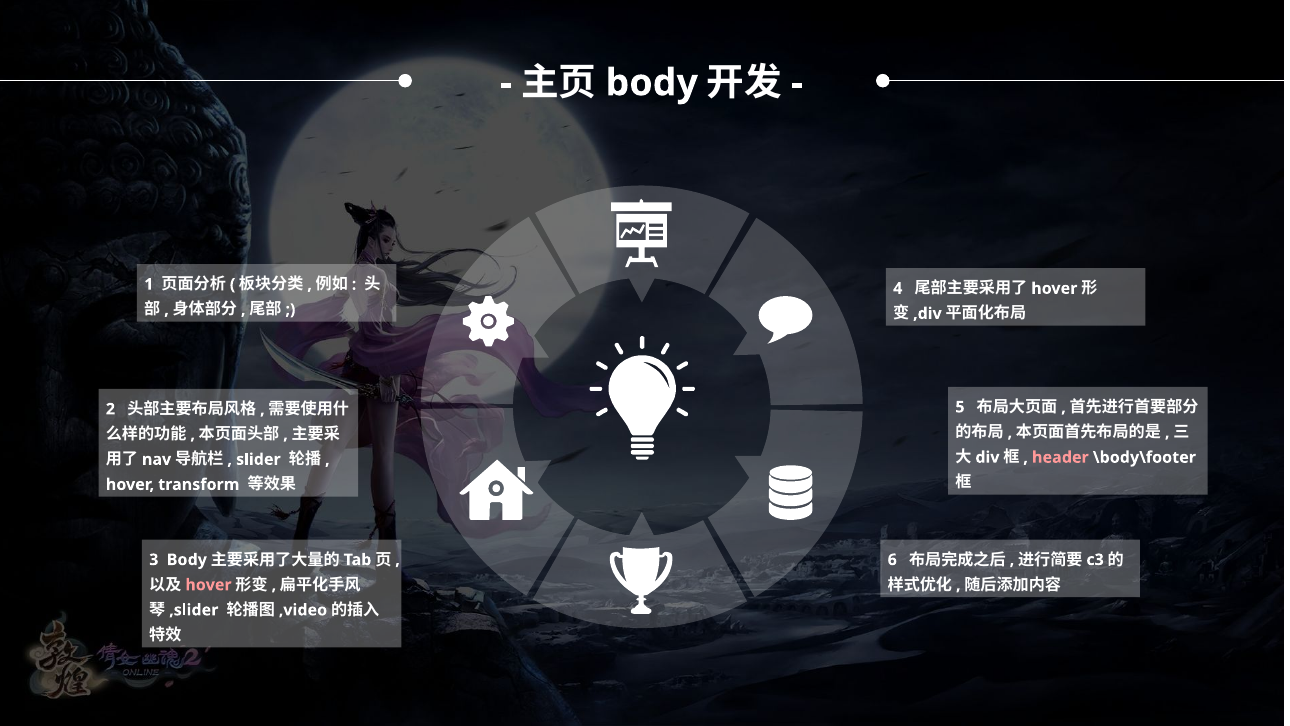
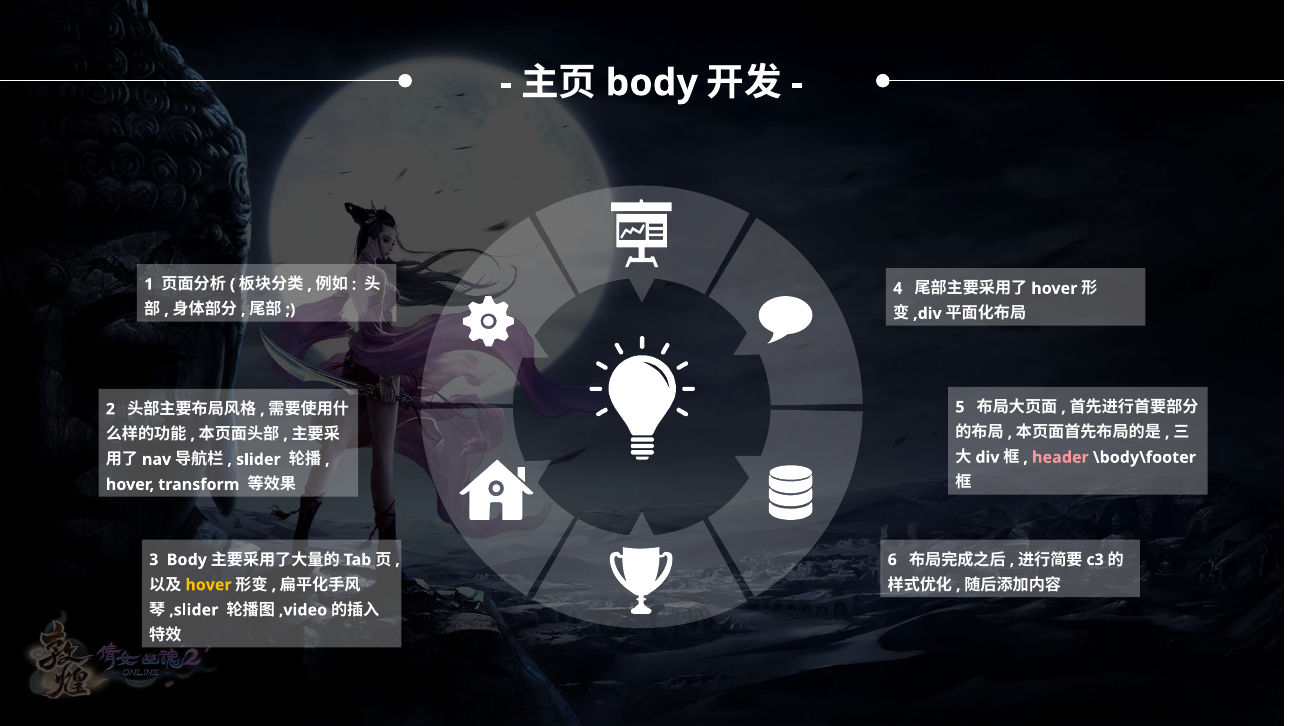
hover at (208, 585) colour: pink -> yellow
